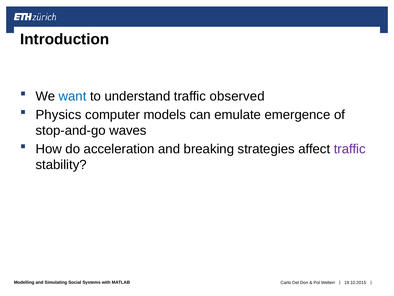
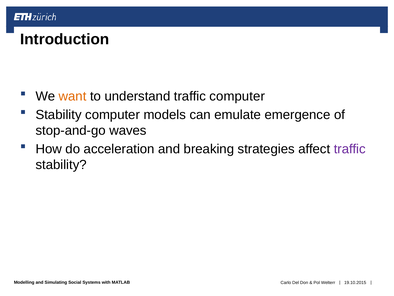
want colour: blue -> orange
traffic observed: observed -> computer
Physics at (59, 115): Physics -> Stability
